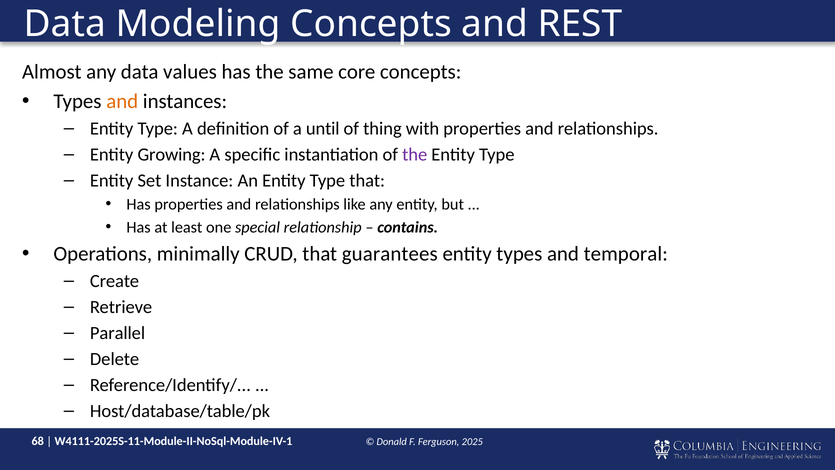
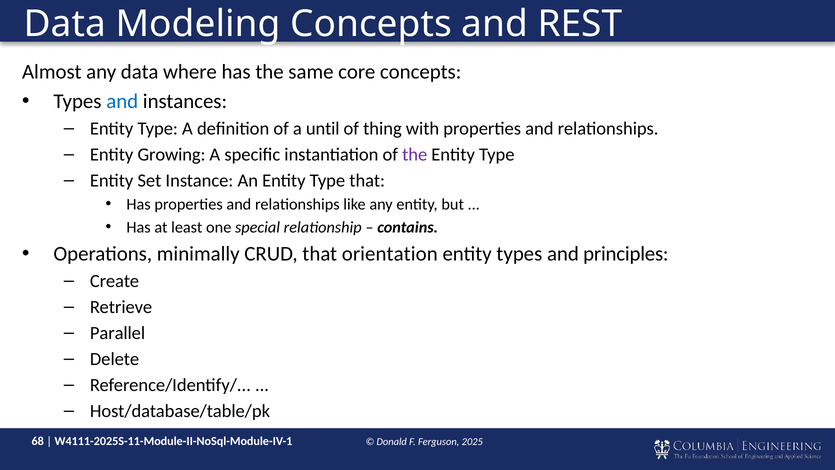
values: values -> where
and at (122, 101) colour: orange -> blue
guarantees: guarantees -> orientation
temporal: temporal -> principles
